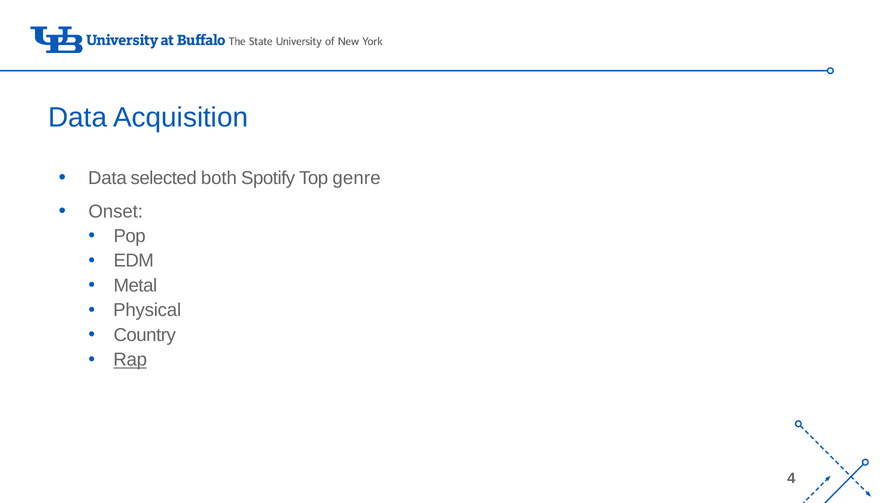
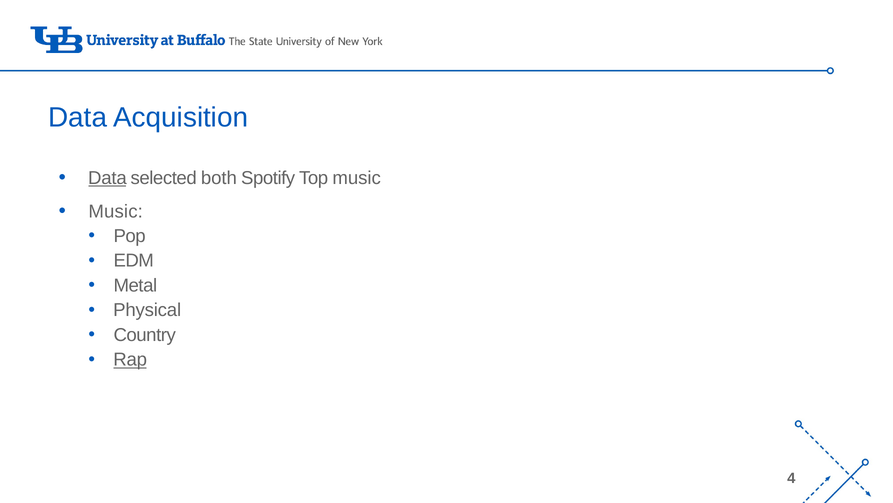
Data at (107, 178) underline: none -> present
Top genre: genre -> music
Onset at (116, 211): Onset -> Music
